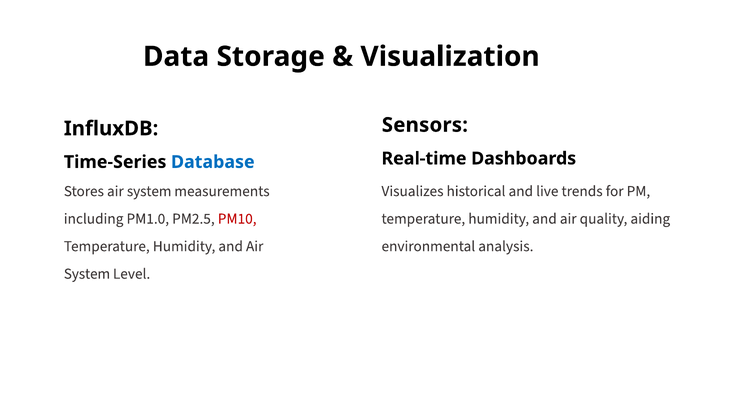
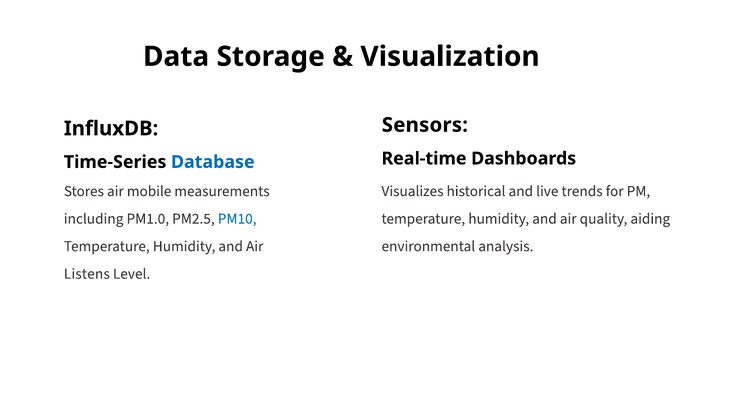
Stores air system: system -> mobile
PM10 colour: red -> blue
System at (87, 274): System -> Listens
